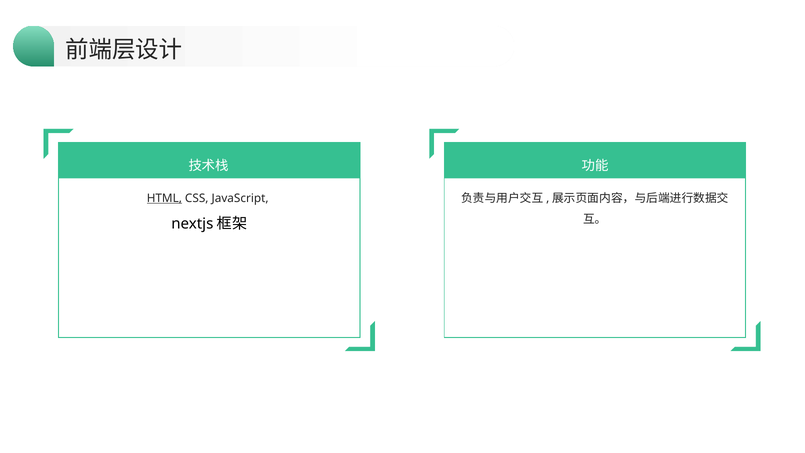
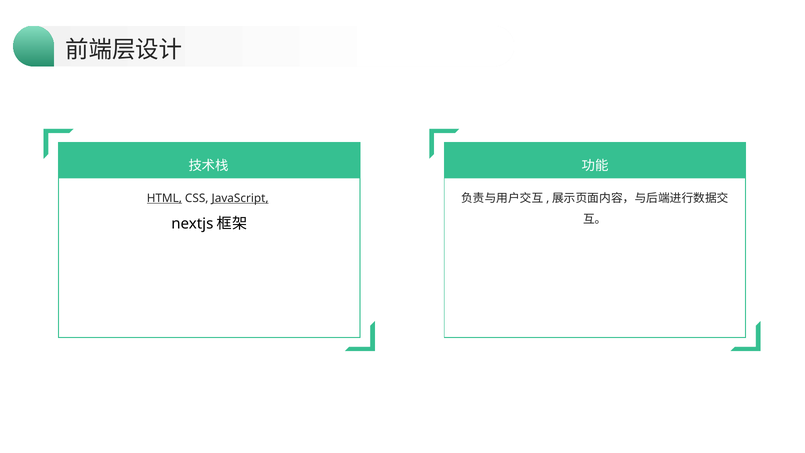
JavaScript underline: none -> present
